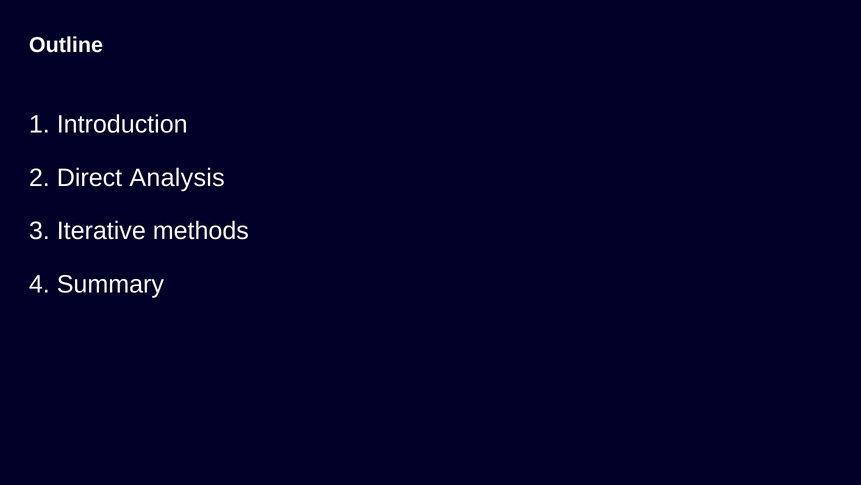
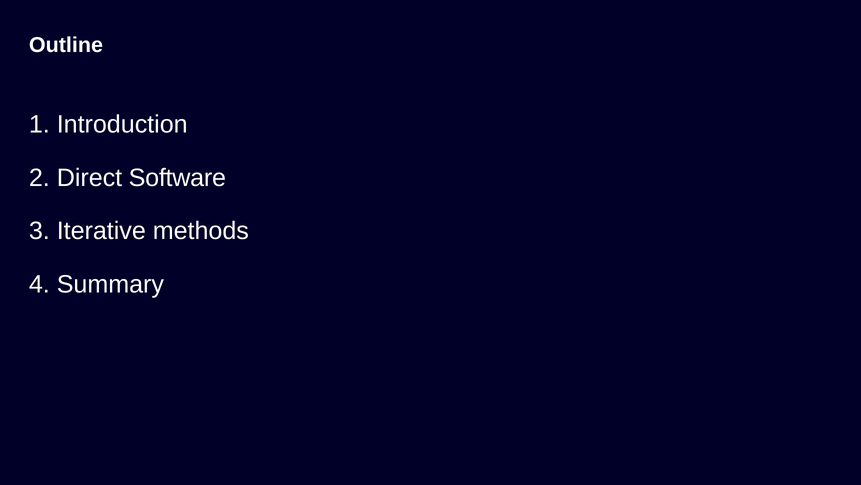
Direct Analysis: Analysis -> Software
